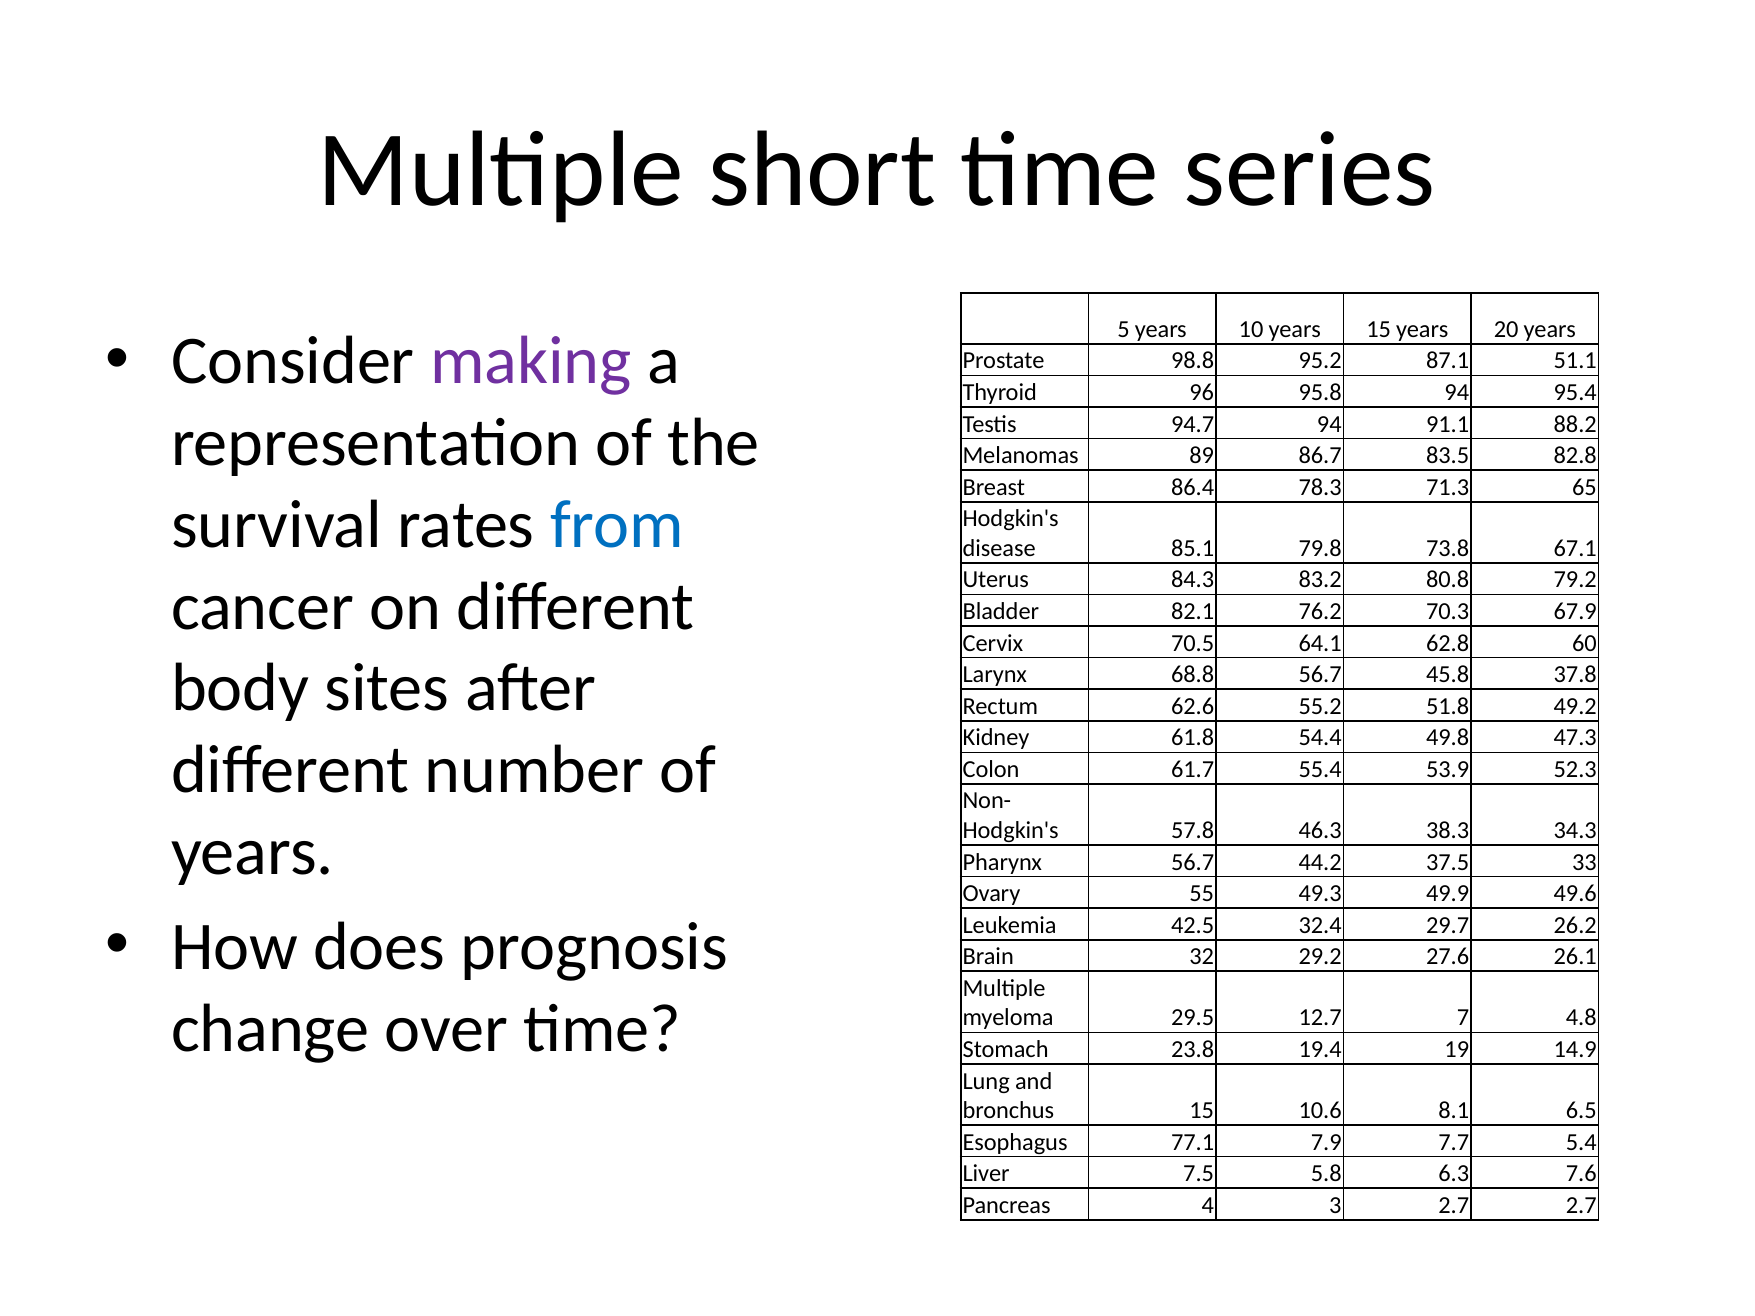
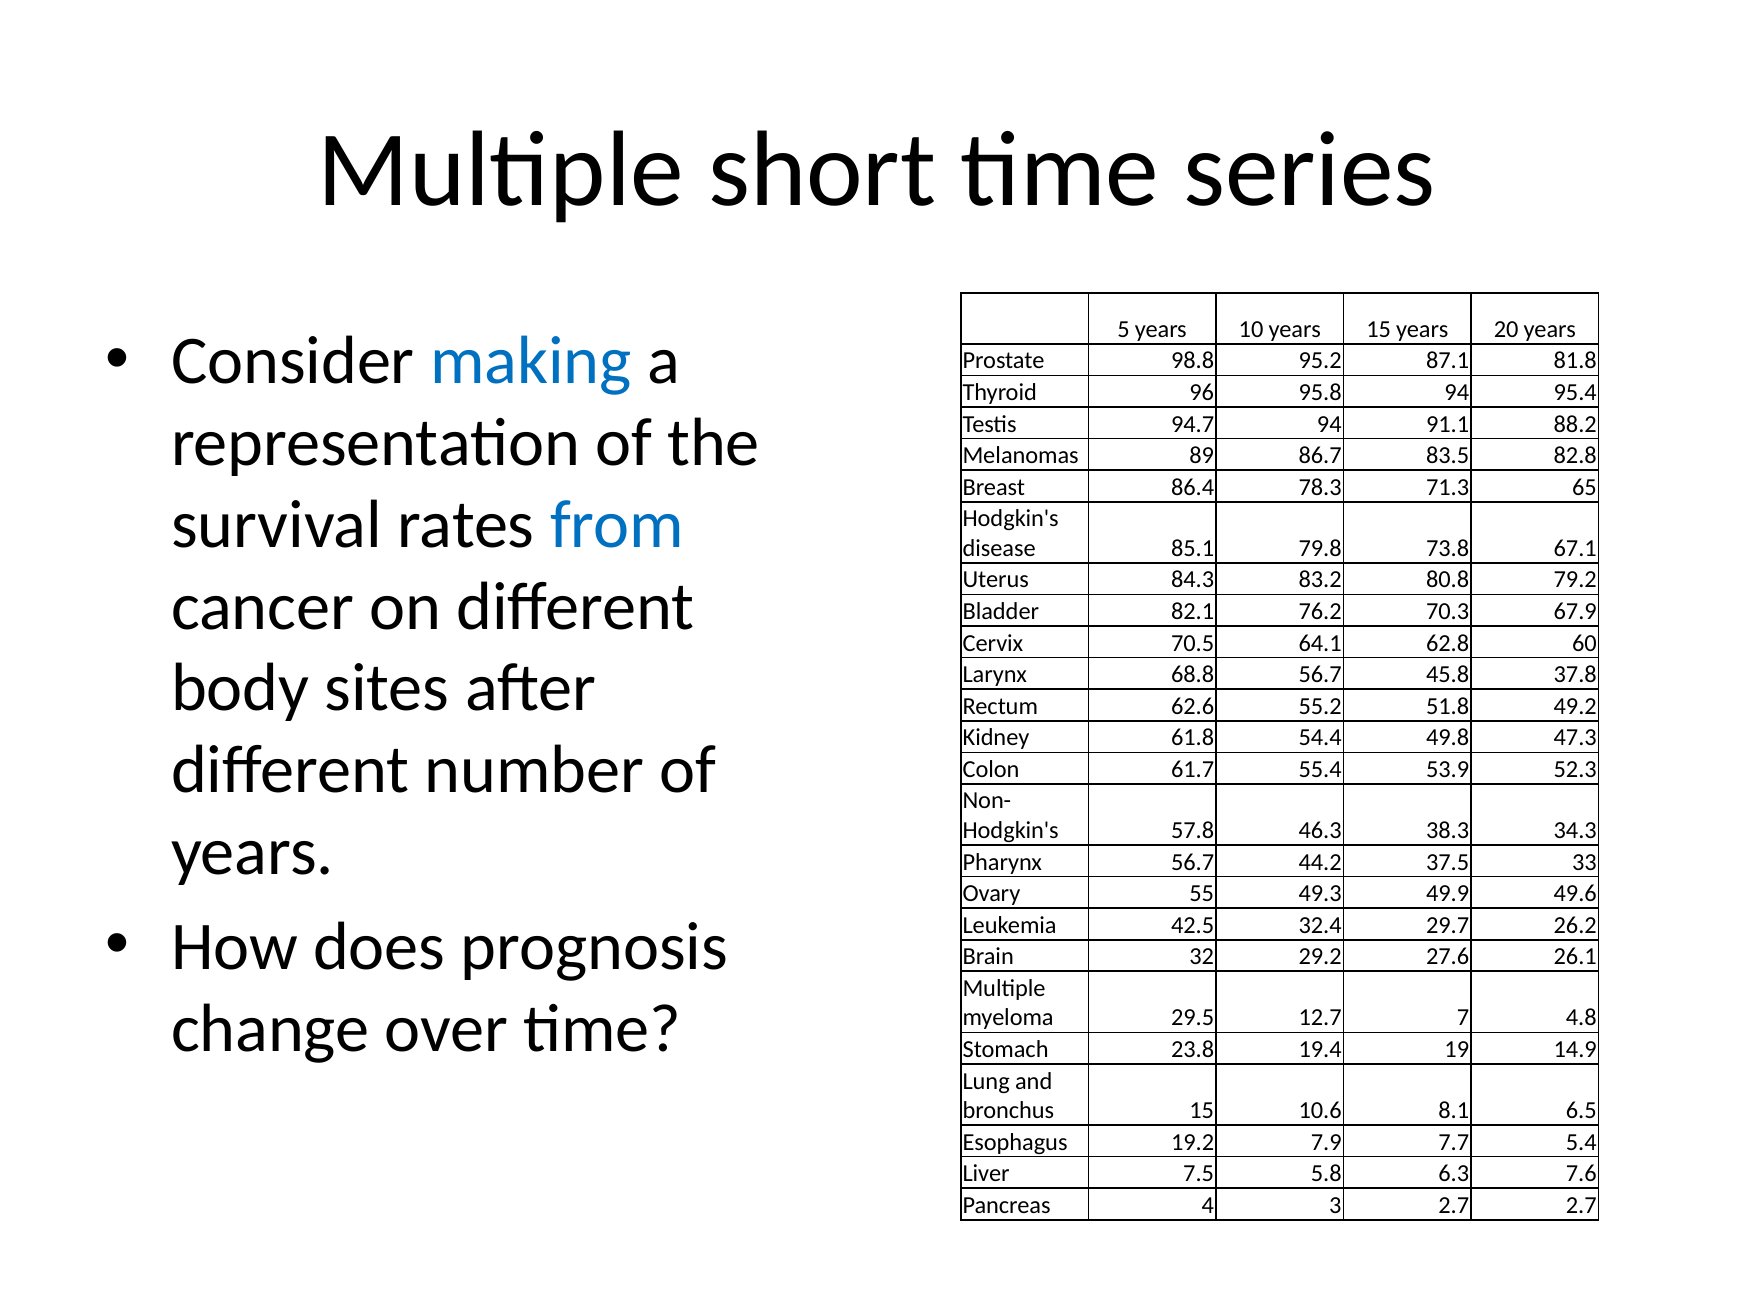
making colour: purple -> blue
51.1: 51.1 -> 81.8
77.1: 77.1 -> 19.2
